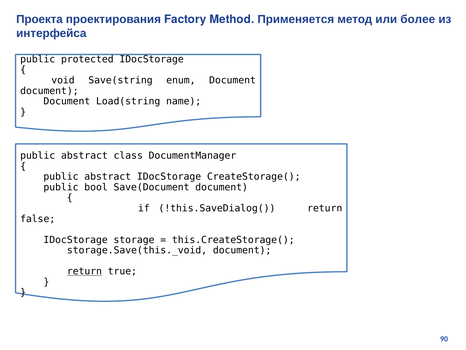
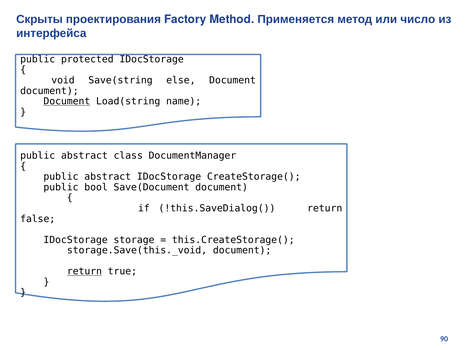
Проекта: Проекта -> Скрыты
более: более -> число
enum: enum -> else
Document at (67, 101) underline: none -> present
